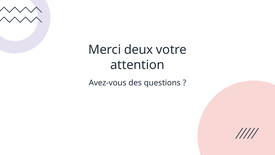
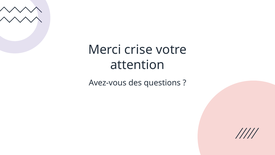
deux: deux -> crise
